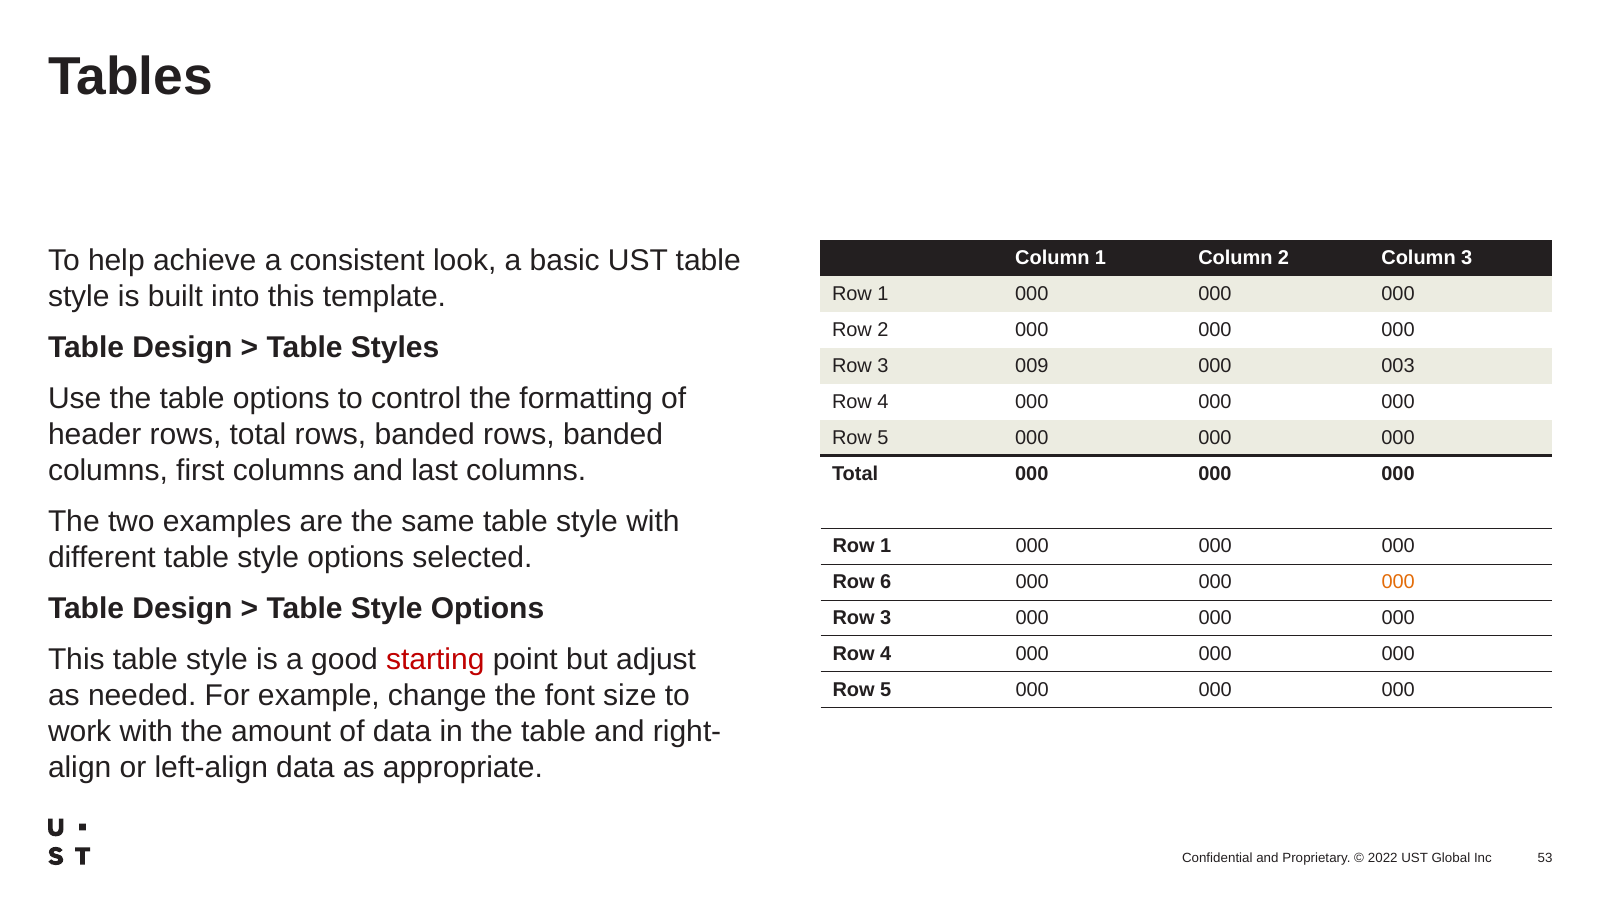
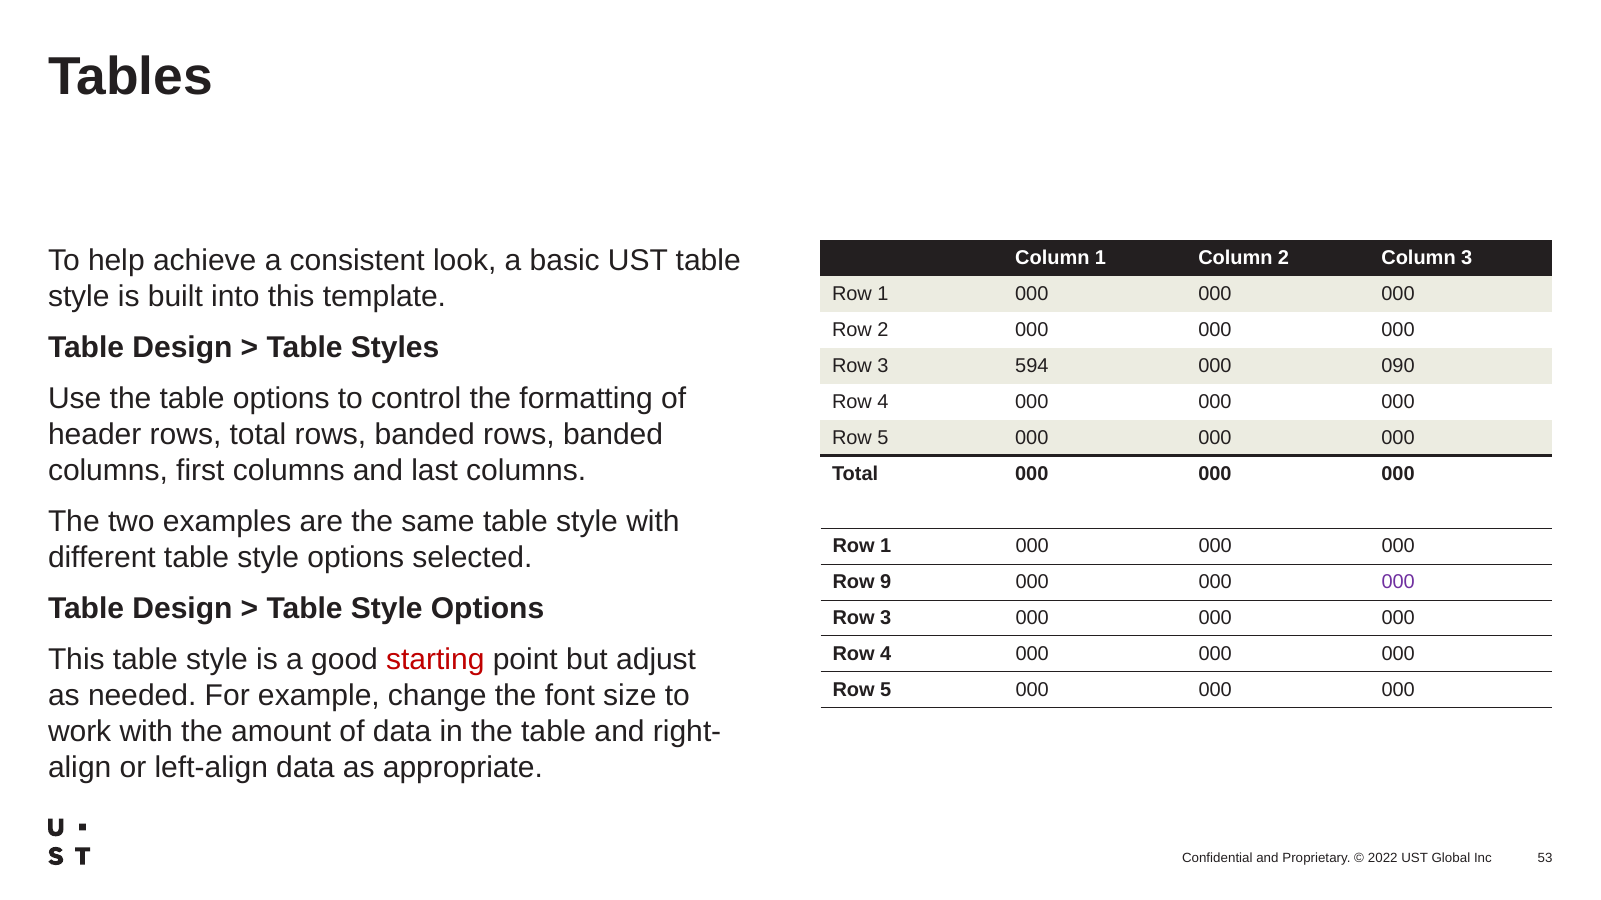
009: 009 -> 594
003: 003 -> 090
6: 6 -> 9
000 at (1398, 583) colour: orange -> purple
